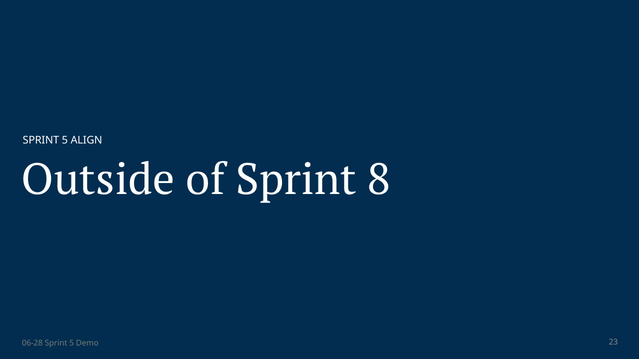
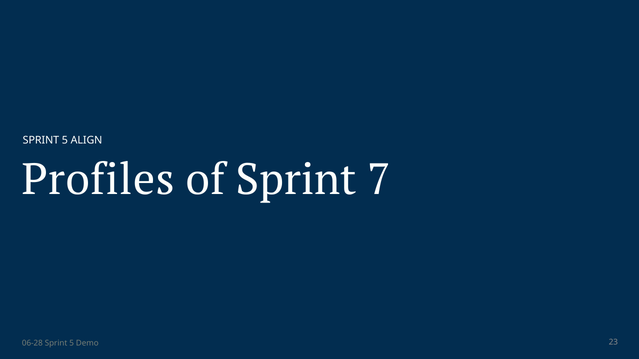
Outside: Outside -> Profiles
8: 8 -> 7
